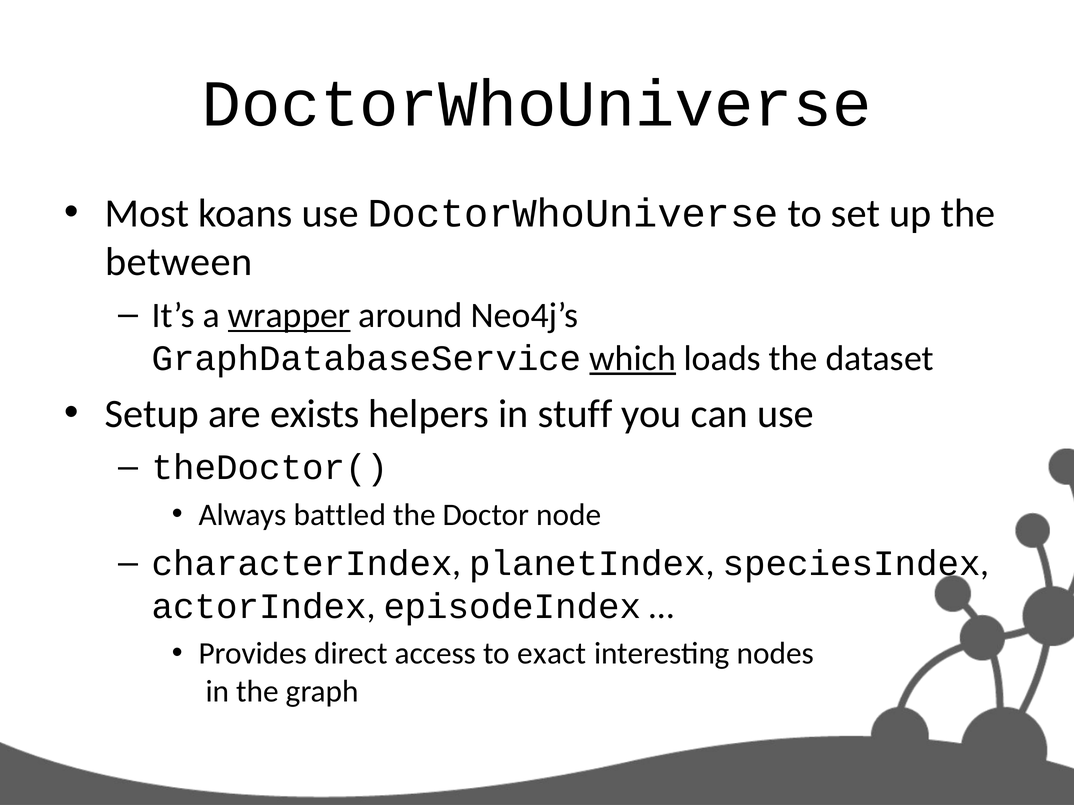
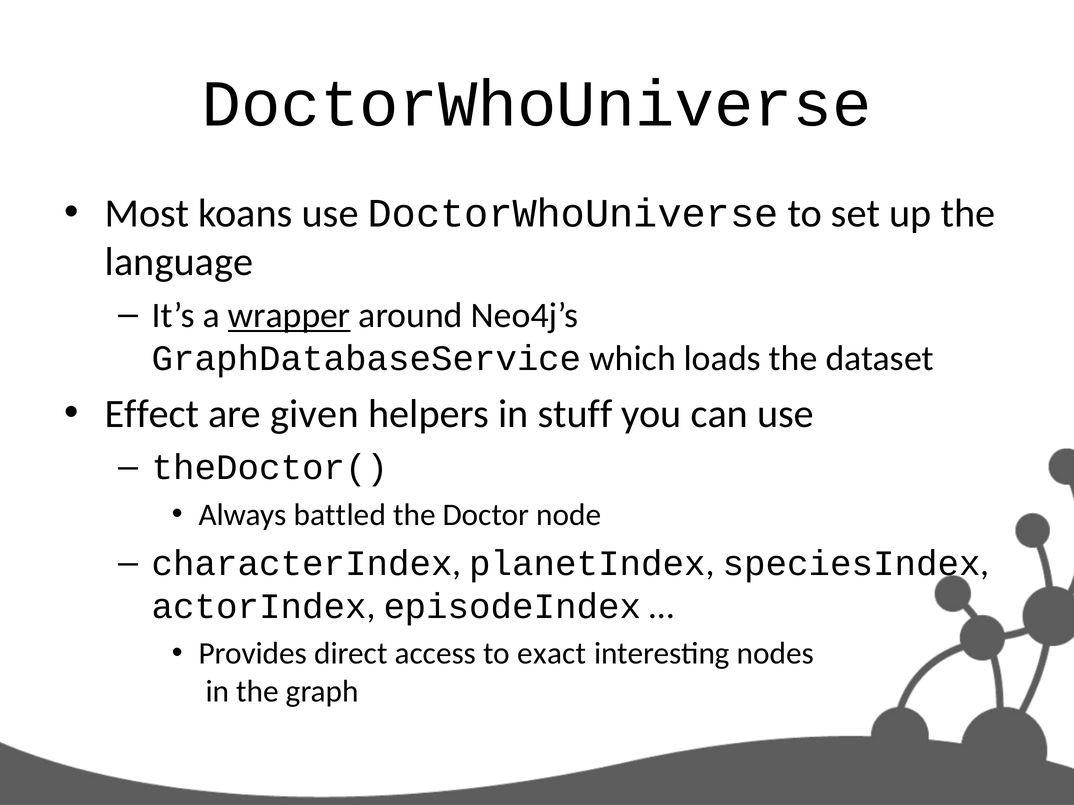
between: between -> language
which underline: present -> none
Setup: Setup -> Effect
exists: exists -> given
